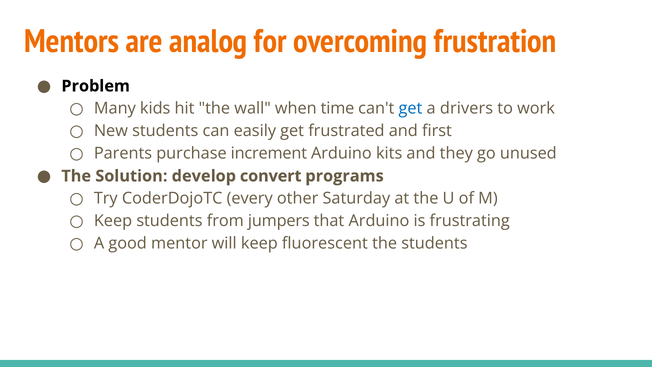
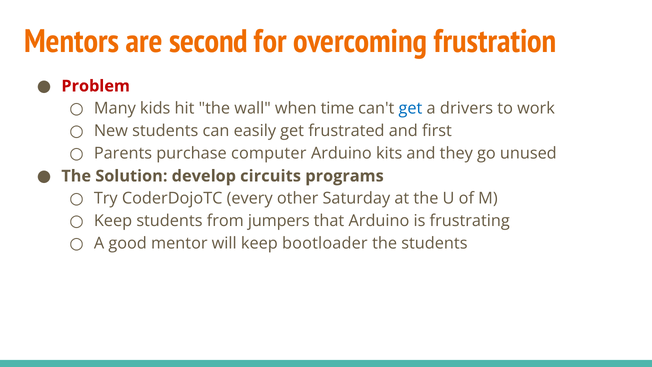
analog: analog -> second
Problem colour: black -> red
increment: increment -> computer
convert: convert -> circuits
fluorescent: fluorescent -> bootloader
